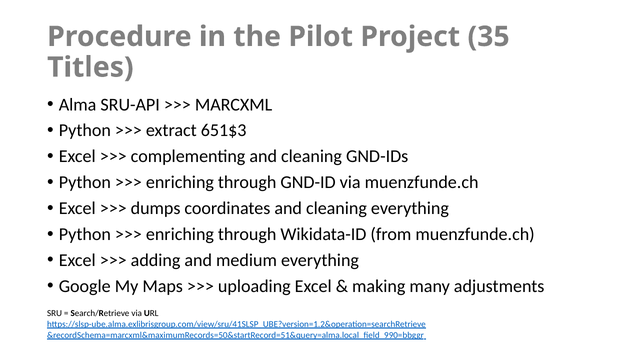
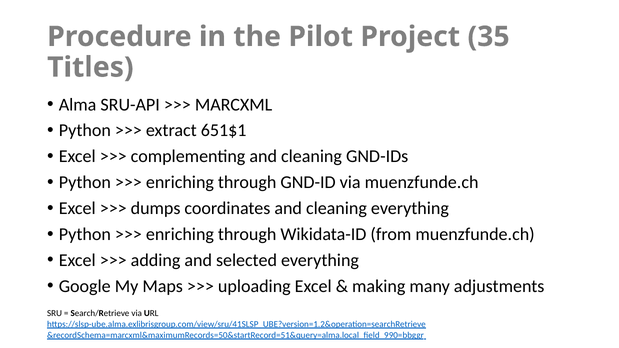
651$3: 651$3 -> 651$1
medium: medium -> selected
